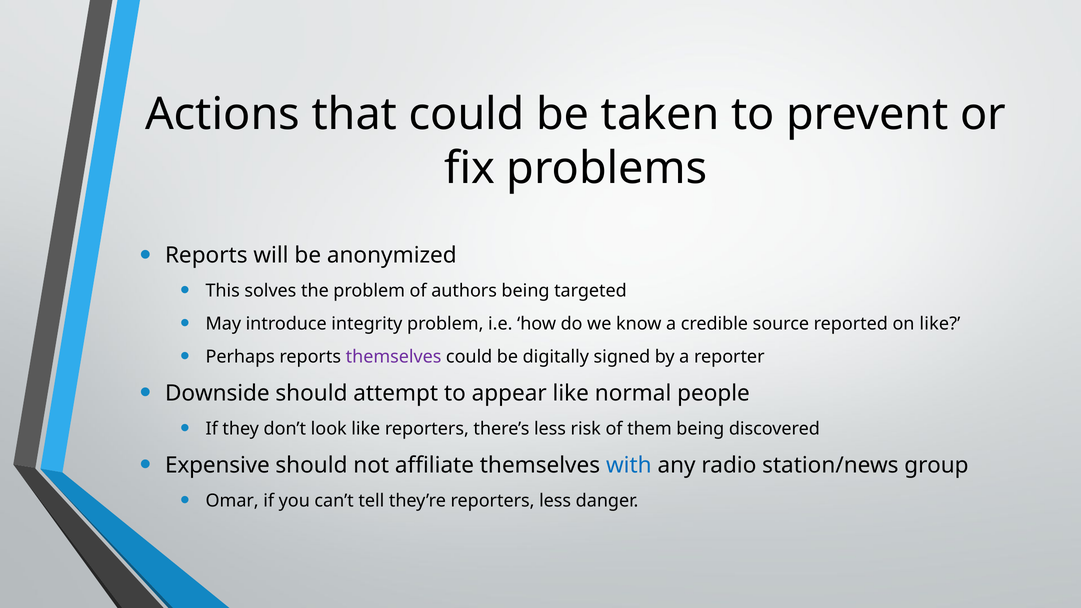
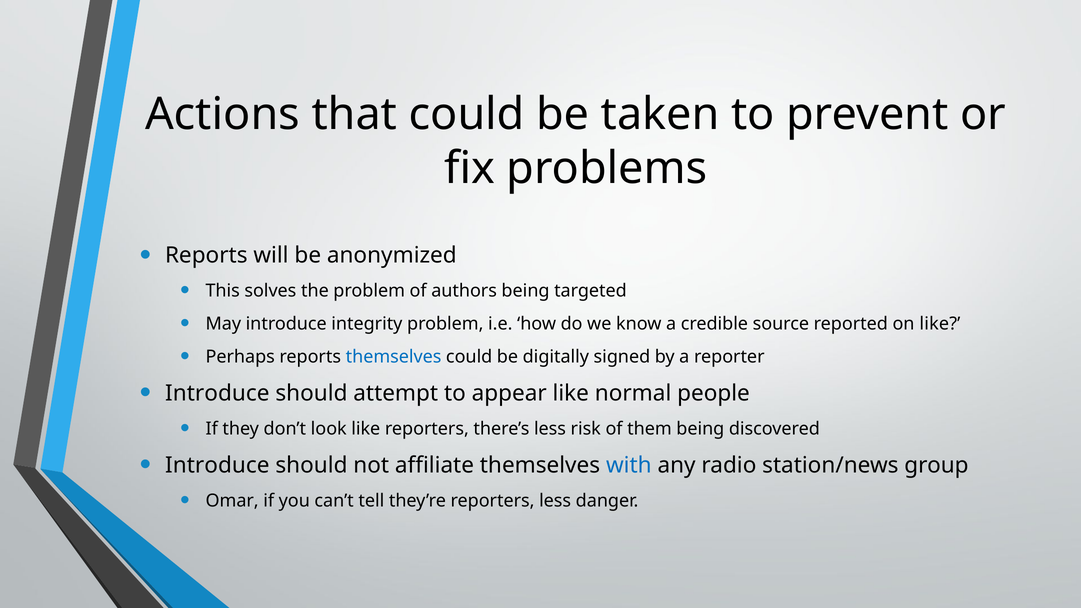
themselves at (394, 357) colour: purple -> blue
Downside at (217, 393): Downside -> Introduce
Expensive at (217, 465): Expensive -> Introduce
